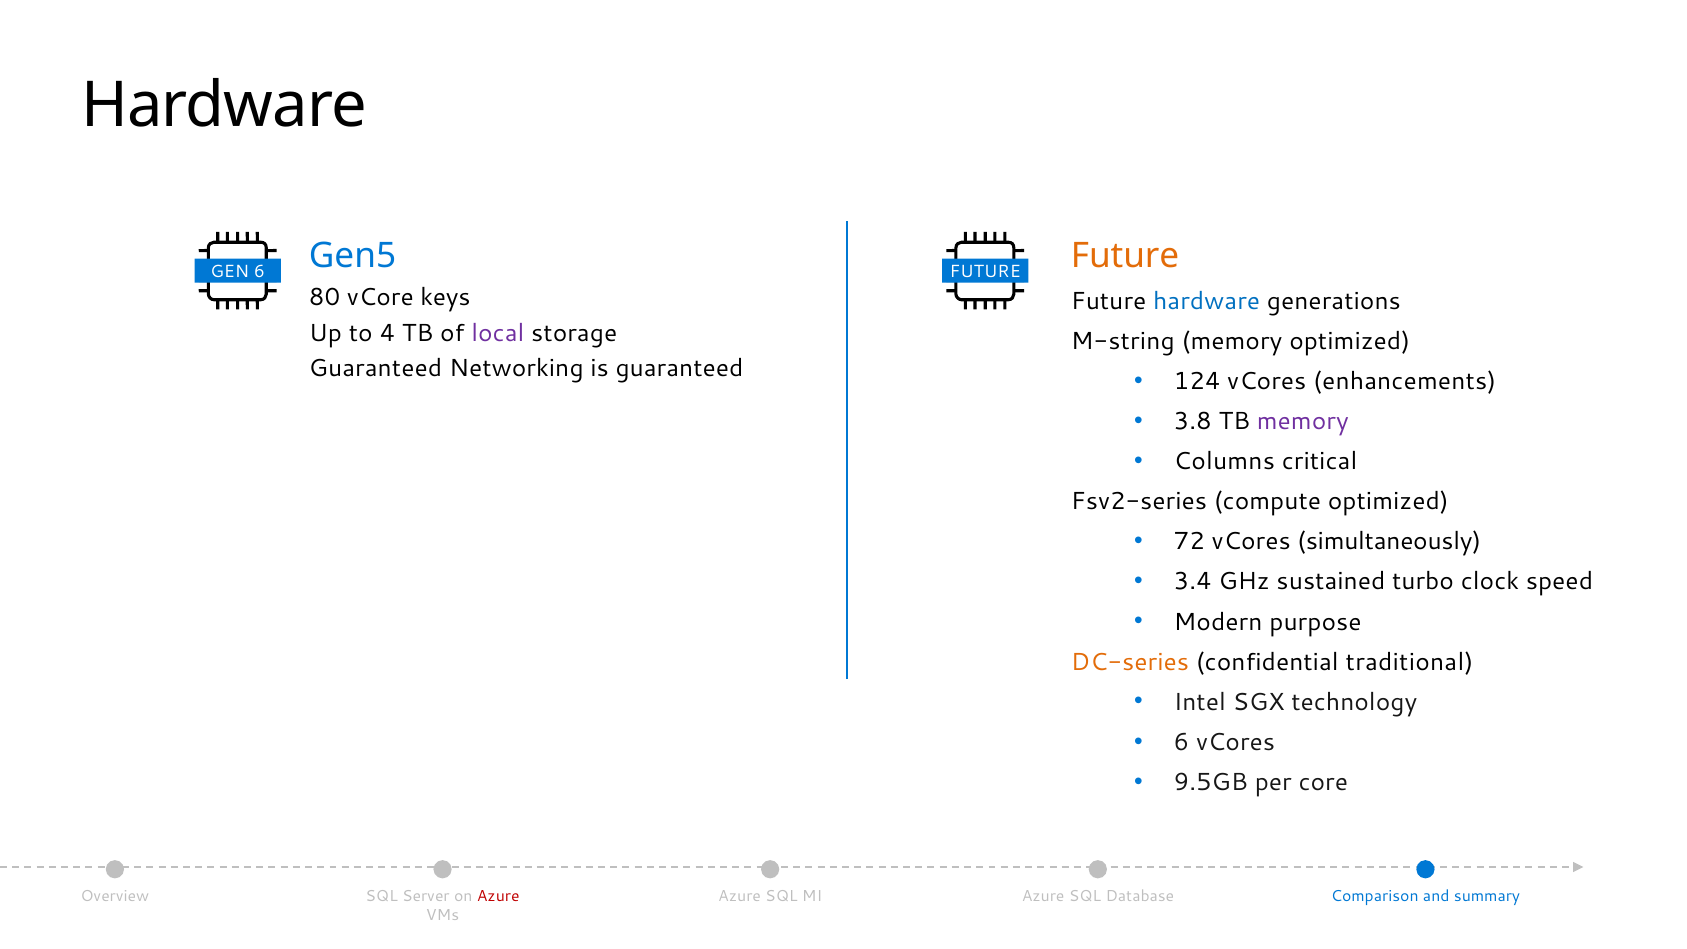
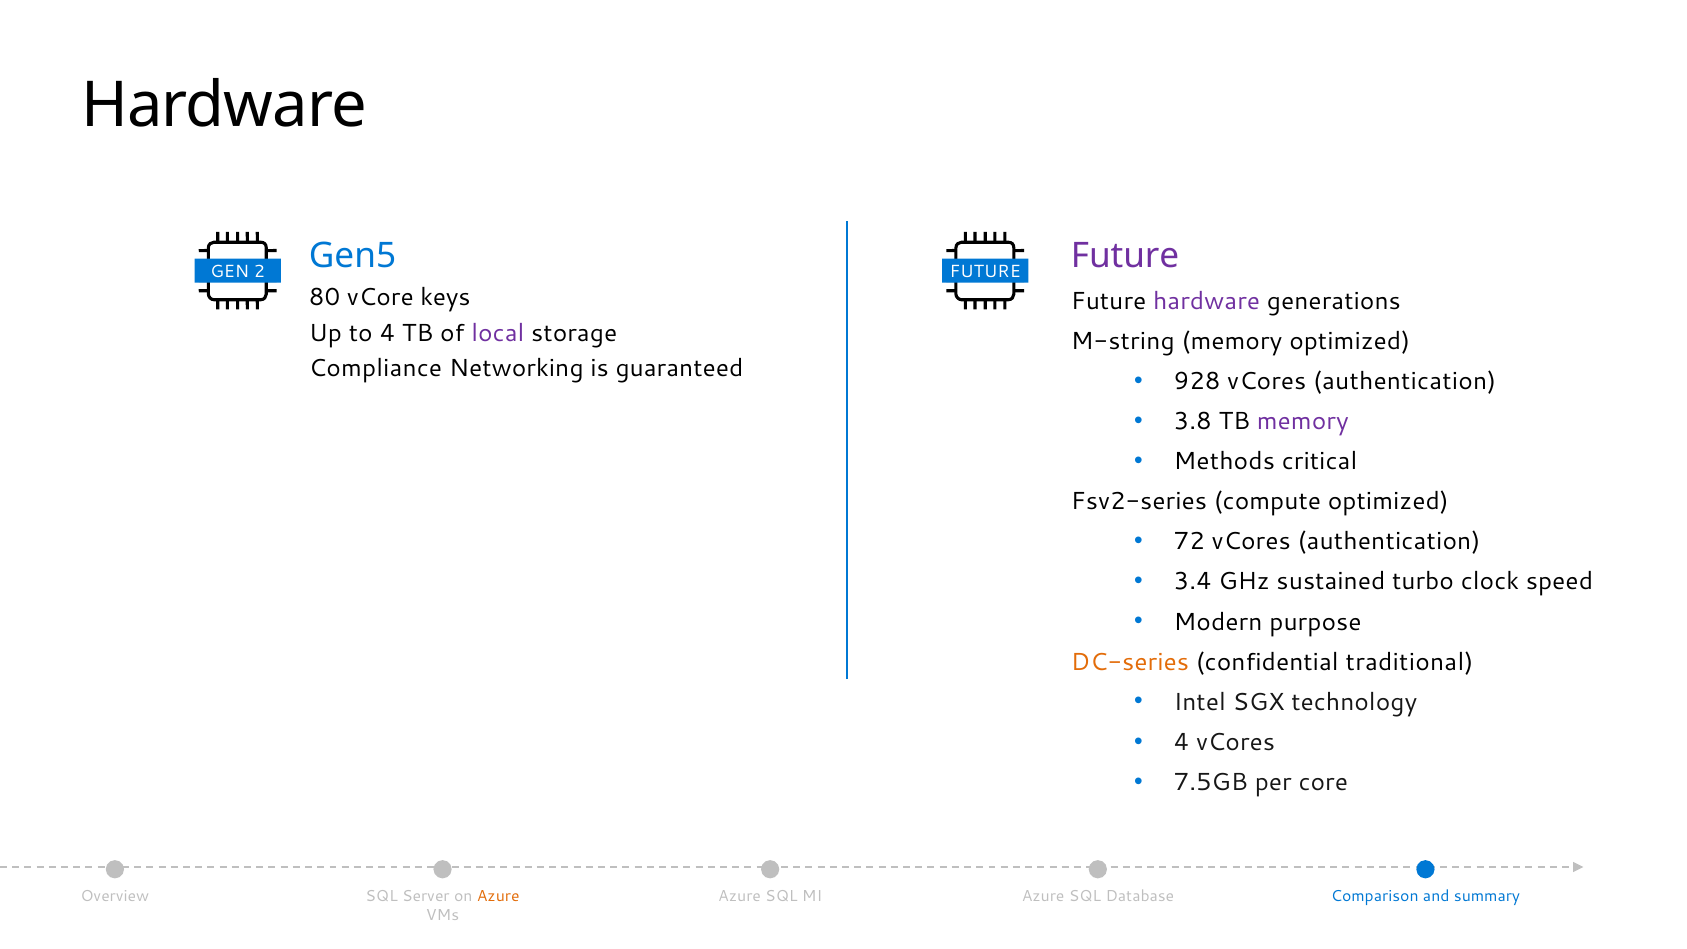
Future at (1125, 255) colour: orange -> purple
GEN 6: 6 -> 2
hardware at (1207, 301) colour: blue -> purple
Guaranteed at (376, 368): Guaranteed -> Compliance
124: 124 -> 928
enhancements at (1405, 381): enhancements -> authentication
Columns: Columns -> Methods
72 vCores simultaneously: simultaneously -> authentication
6 at (1181, 742): 6 -> 4
9.5GB: 9.5GB -> 7.5GB
Azure at (498, 896) colour: red -> orange
